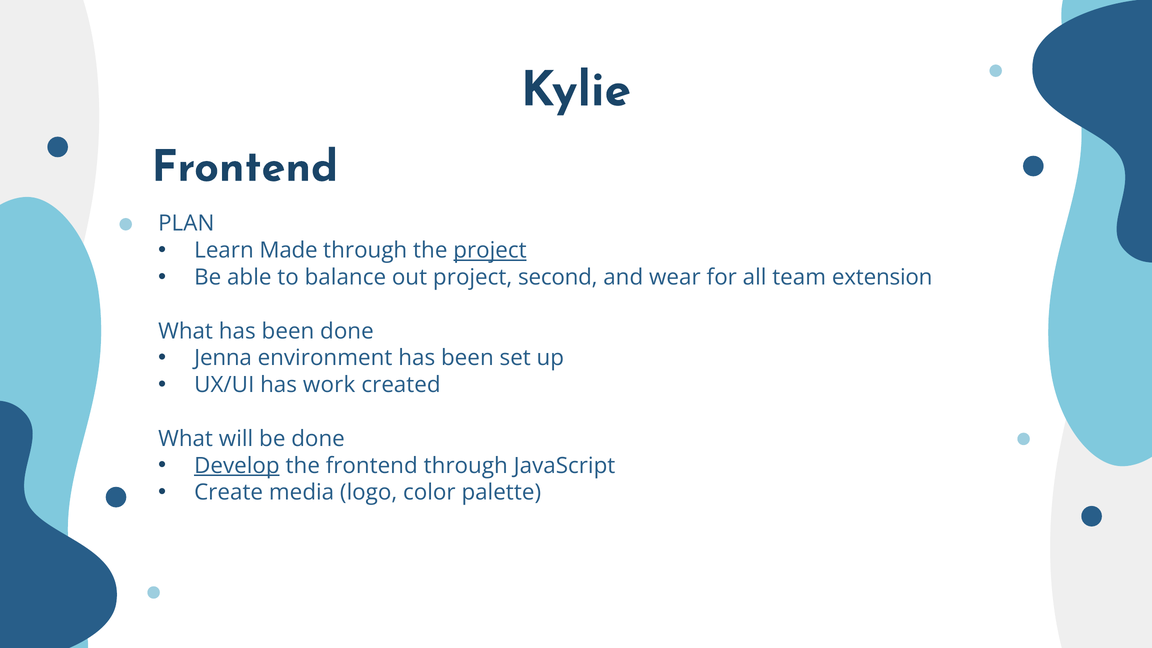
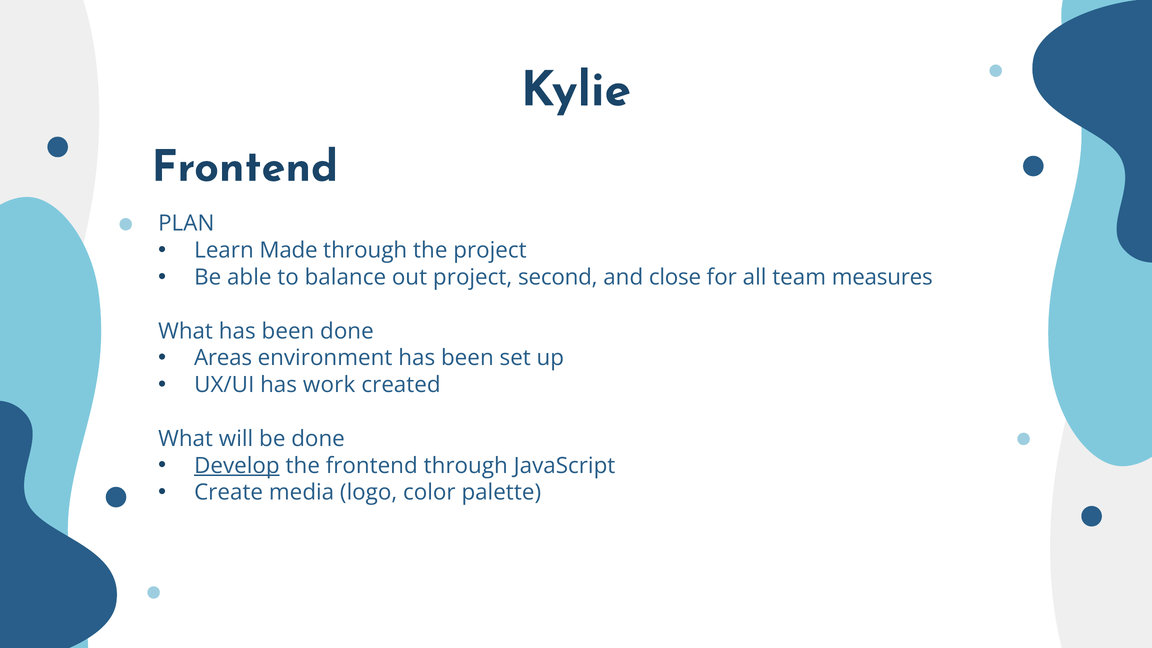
project at (490, 250) underline: present -> none
wear: wear -> close
extension: extension -> measures
Jenna: Jenna -> Areas
